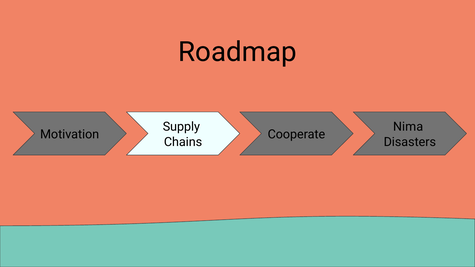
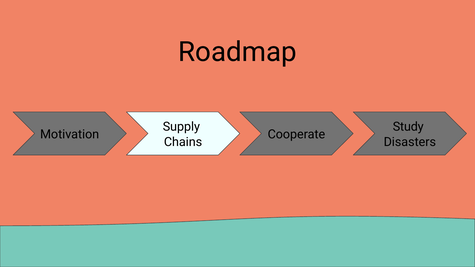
Nima: Nima -> Study
